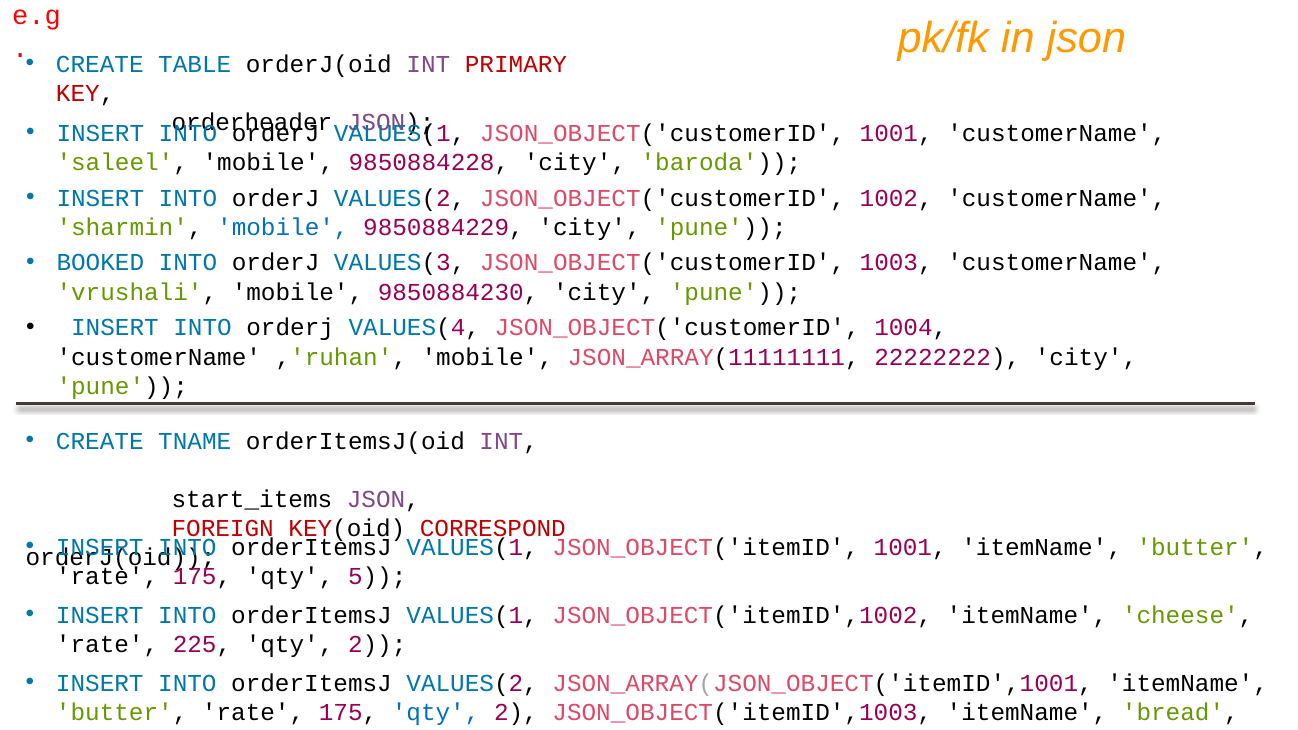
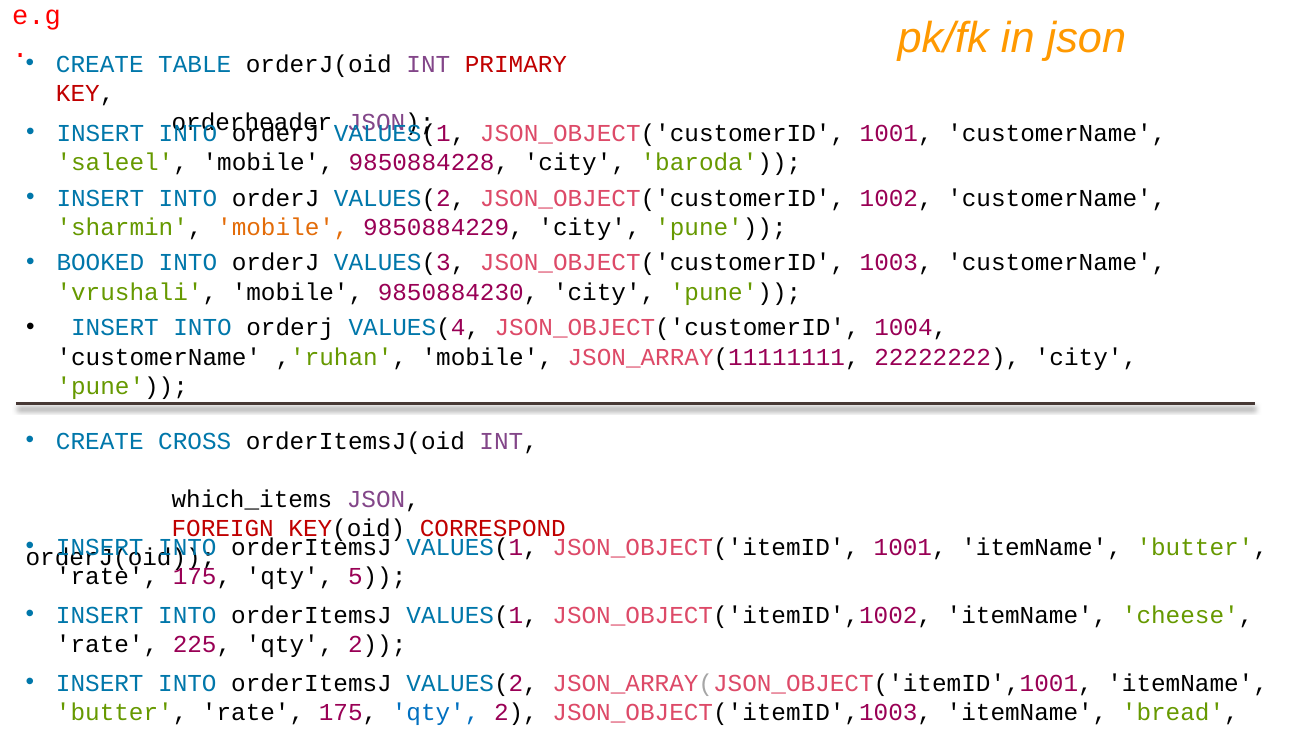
mobile at (283, 227) colour: blue -> orange
TNAME: TNAME -> CROSS
start_items: start_items -> which_items
